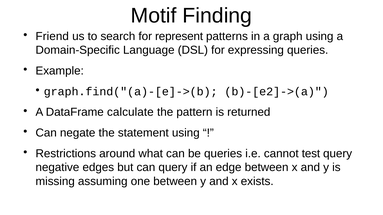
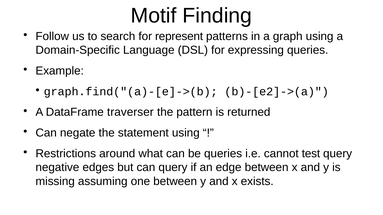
Friend: Friend -> Follow
calculate: calculate -> traverser
